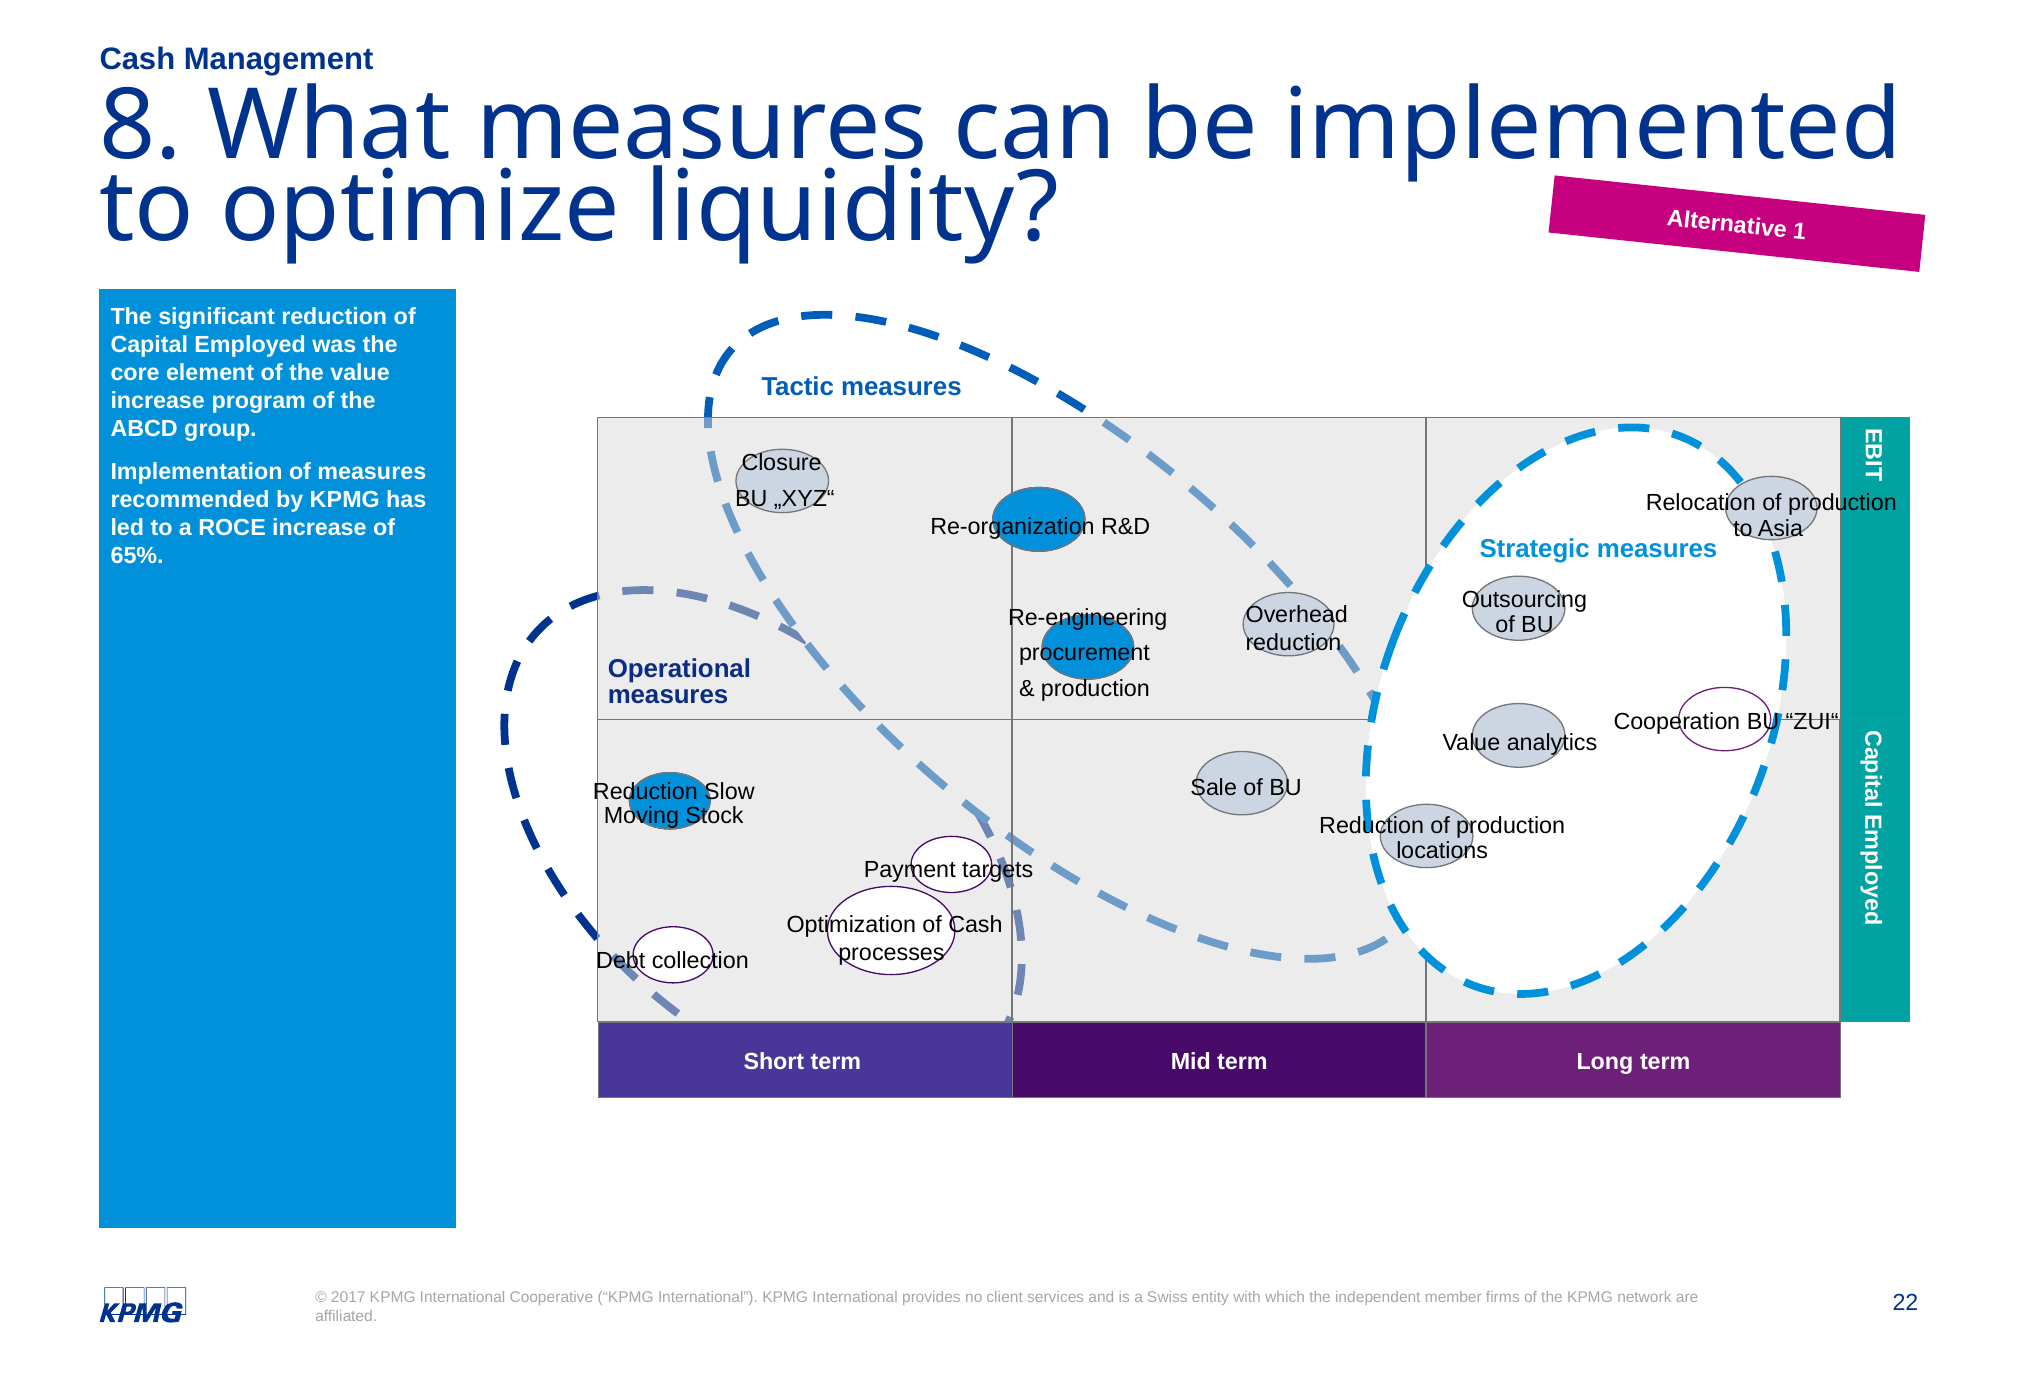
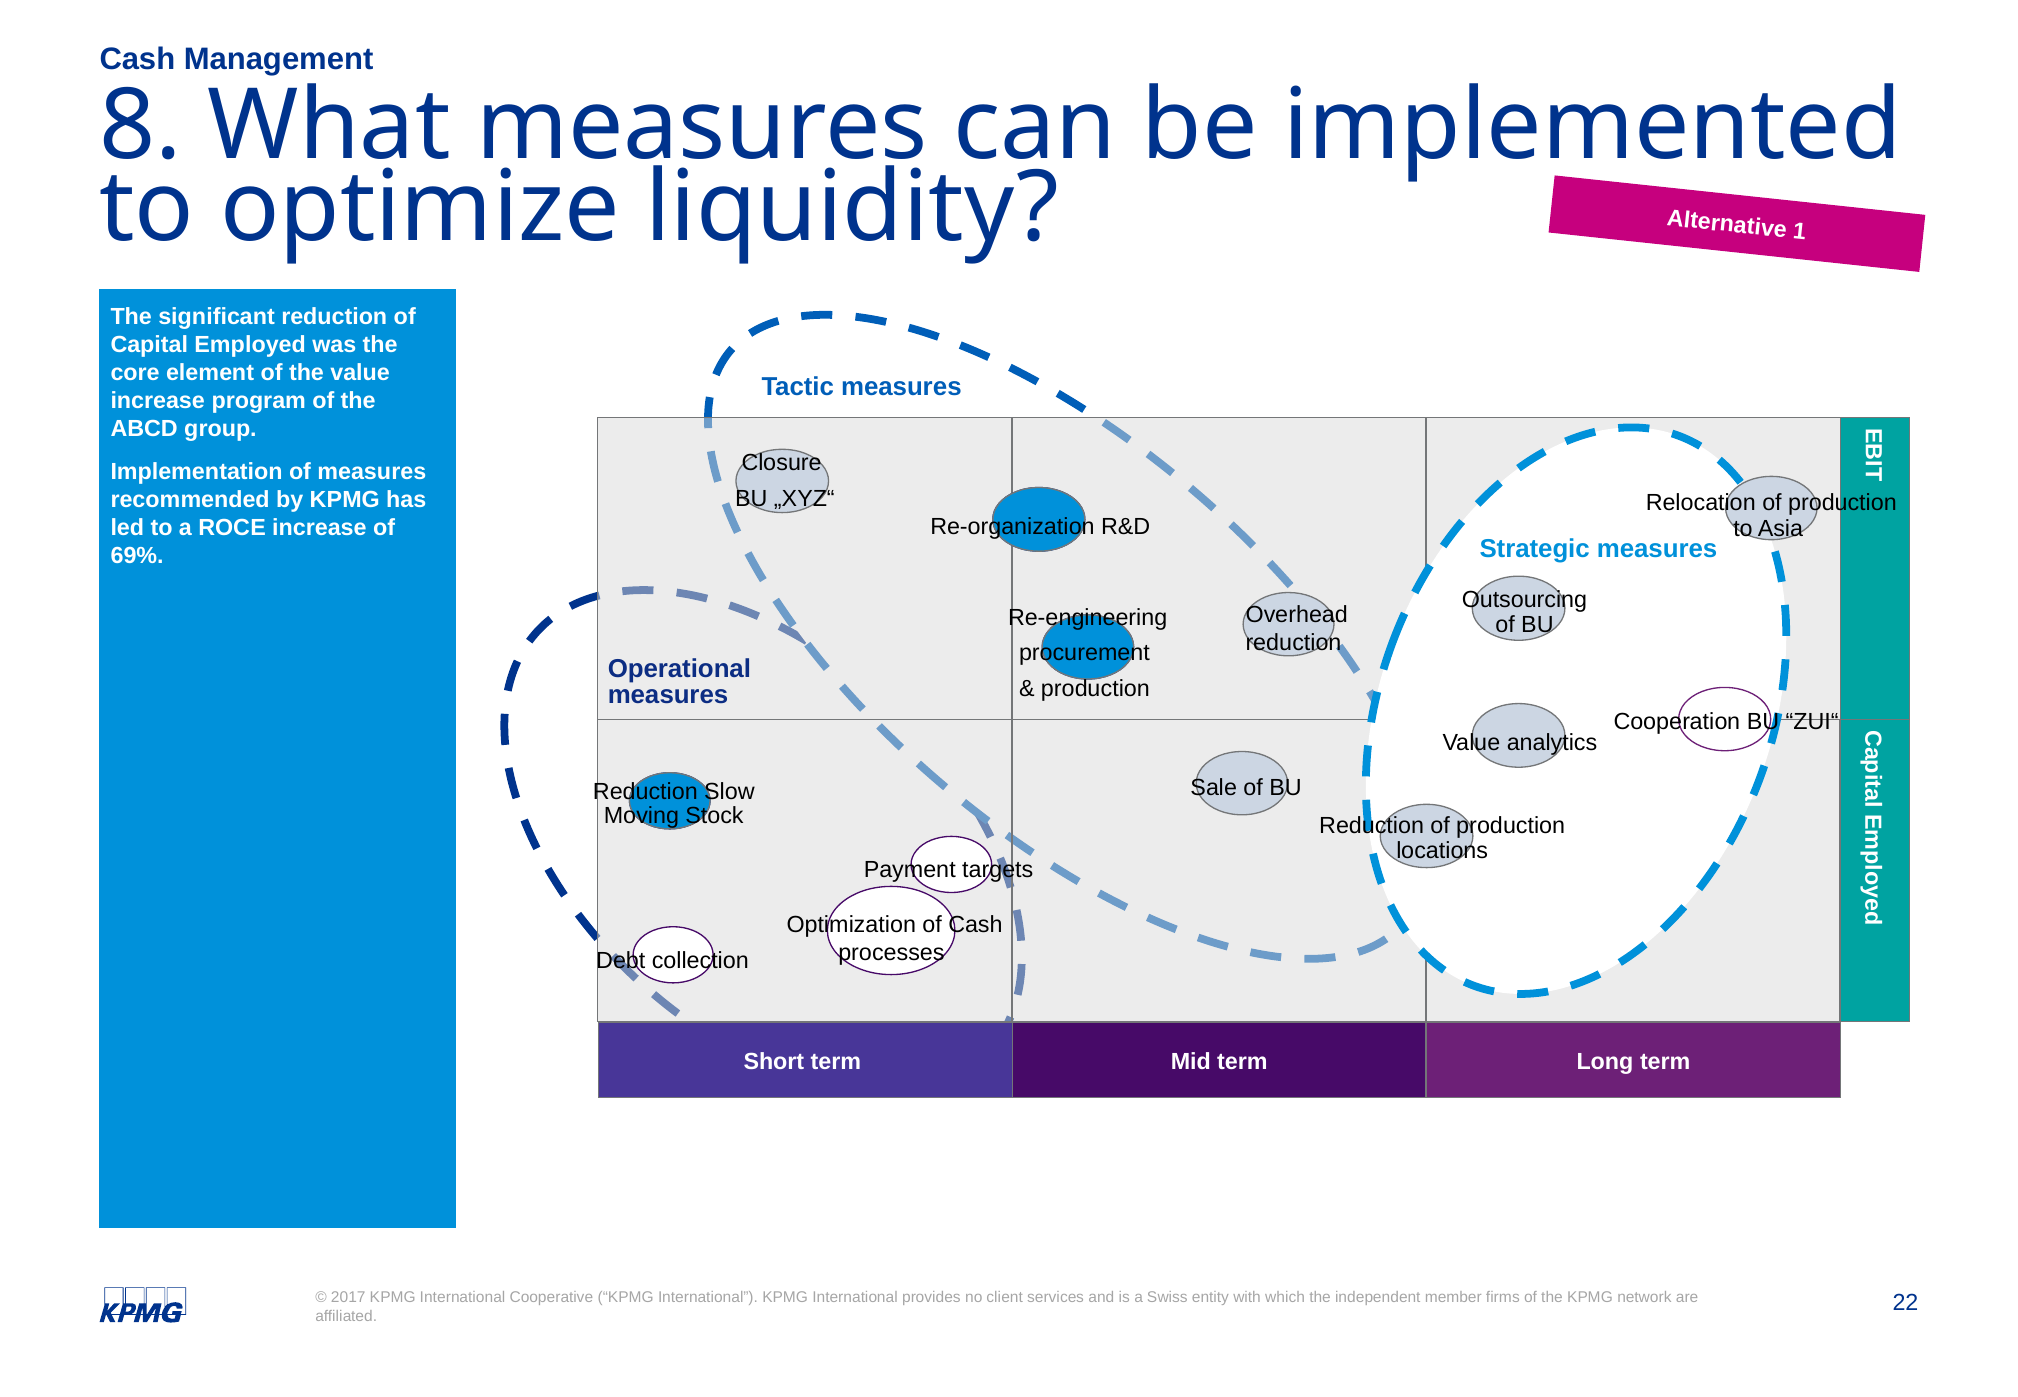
65%: 65% -> 69%
